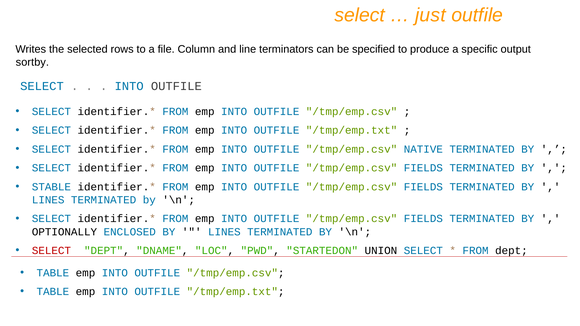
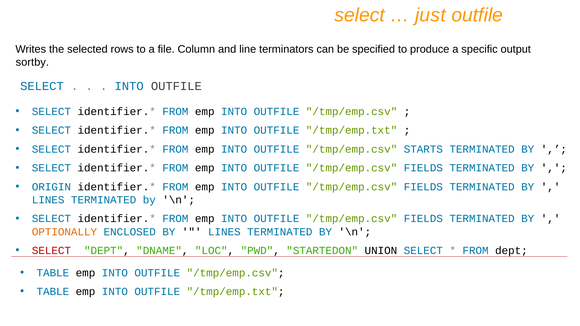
NATIVE: NATIVE -> STARTS
STABLE: STABLE -> ORIGIN
OPTIONALLY colour: black -> orange
